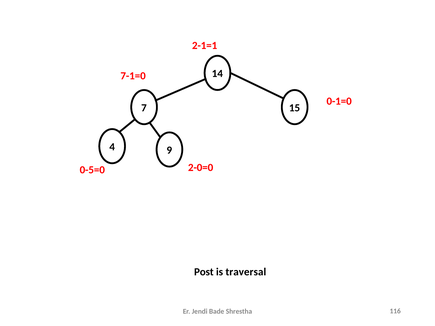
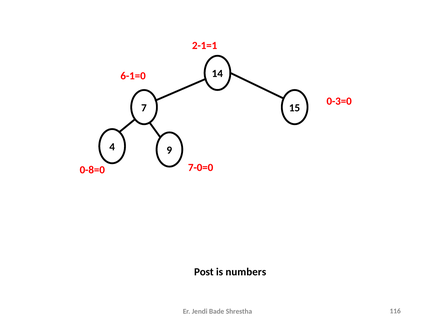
7-1=0: 7-1=0 -> 6-1=0
0-1=0: 0-1=0 -> 0-3=0
2-0=0: 2-0=0 -> 7-0=0
0-5=0: 0-5=0 -> 0-8=0
traversal: traversal -> numbers
